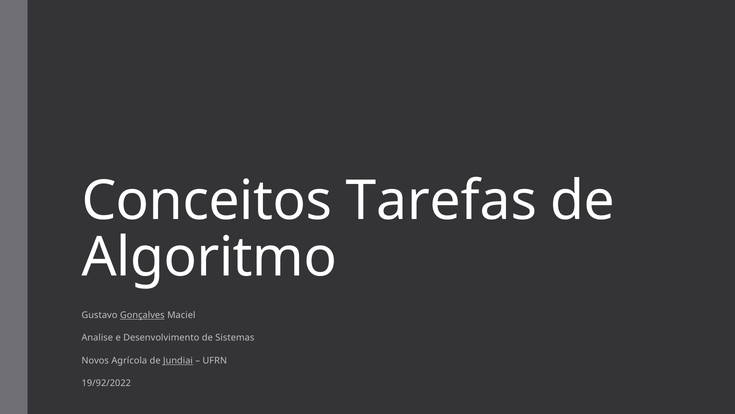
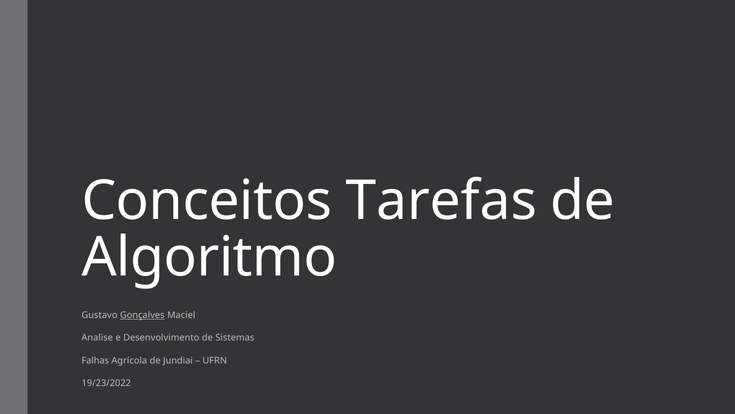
Novos: Novos -> Falhas
Jundiai underline: present -> none
19/92/2022: 19/92/2022 -> 19/23/2022
